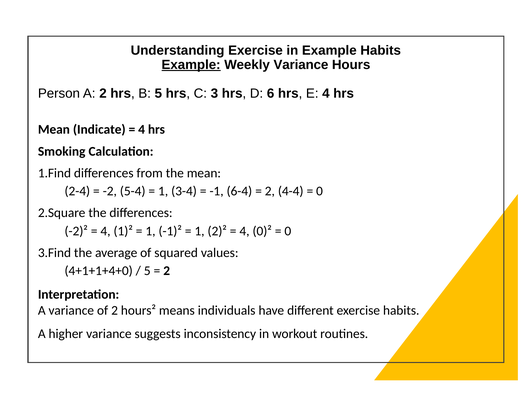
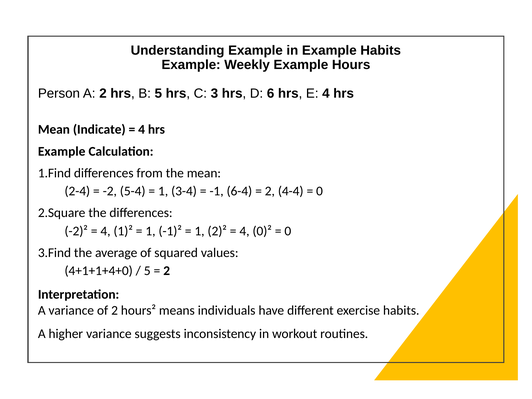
Understanding Exercise: Exercise -> Example
Example at (191, 65) underline: present -> none
Weekly Variance: Variance -> Example
Smoking at (62, 151): Smoking -> Example
